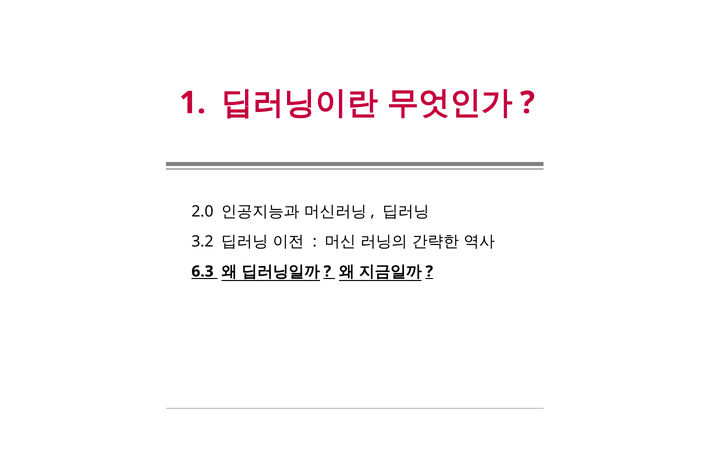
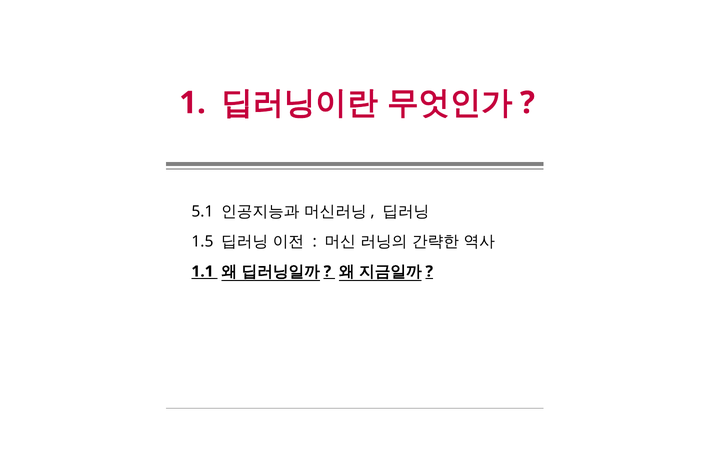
2.0: 2.0 -> 5.1
3.2: 3.2 -> 1.5
6.3: 6.3 -> 1.1
